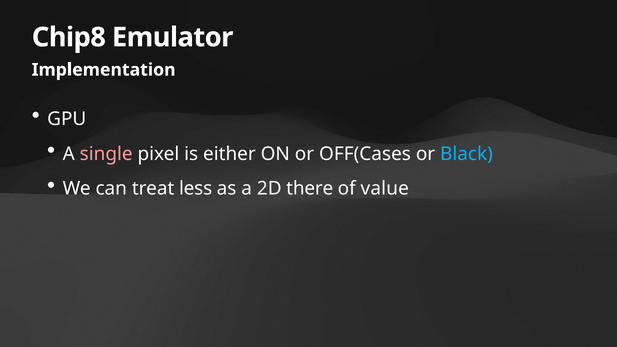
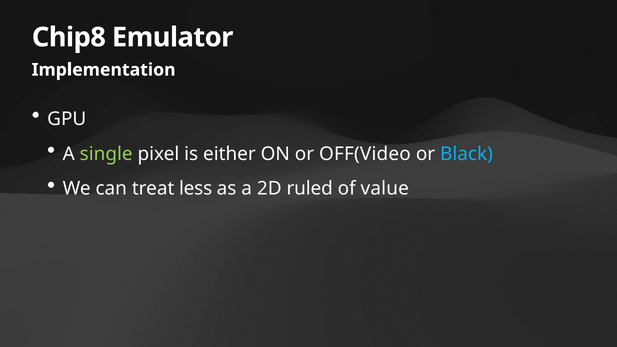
single colour: pink -> light green
OFF(Cases: OFF(Cases -> OFF(Video
there: there -> ruled
